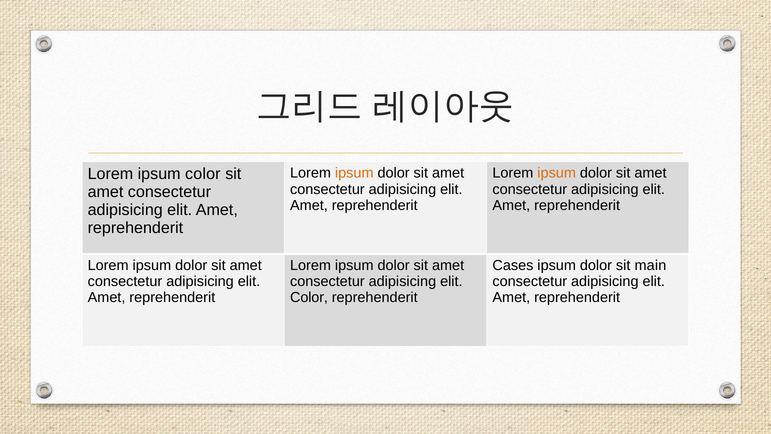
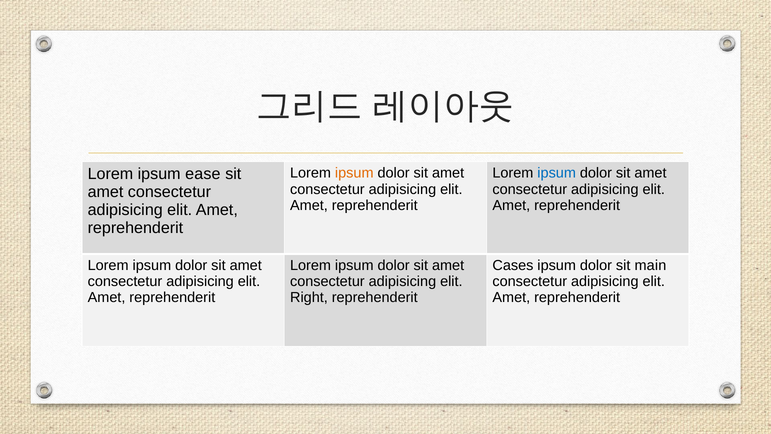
ipsum at (557, 173) colour: orange -> blue
ipsum color: color -> ease
Color at (309, 297): Color -> Right
